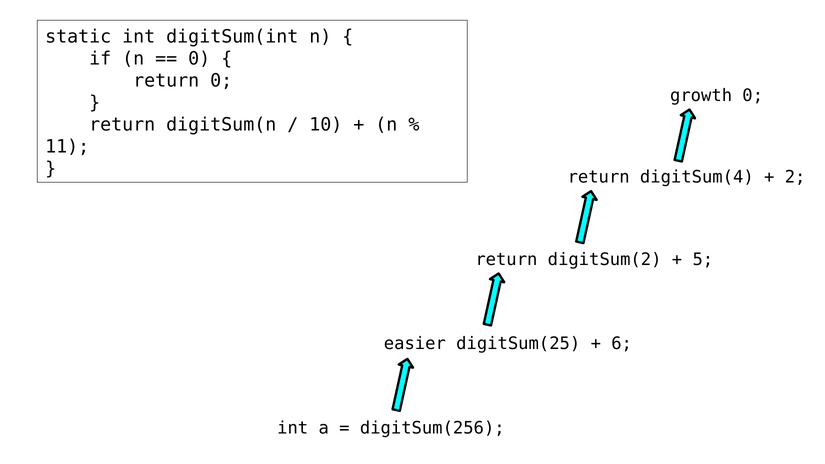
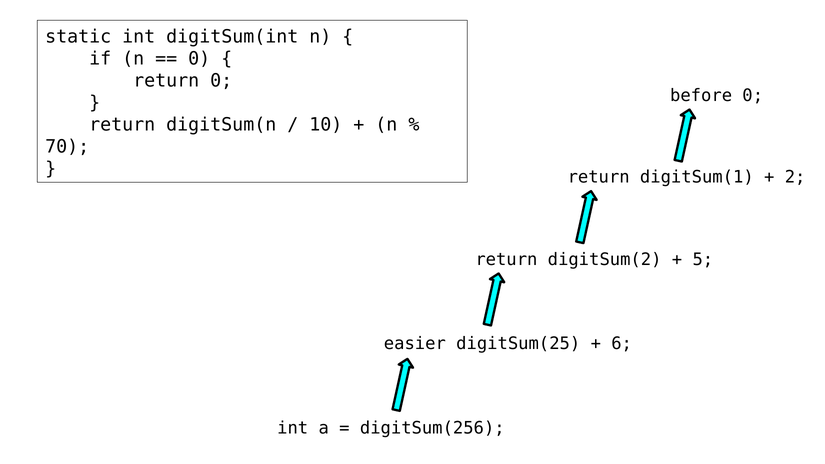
growth: growth -> before
11: 11 -> 70
digitSum(4: digitSum(4 -> digitSum(1
